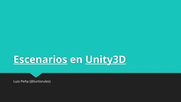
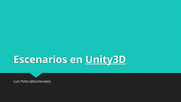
Escenarios underline: present -> none
